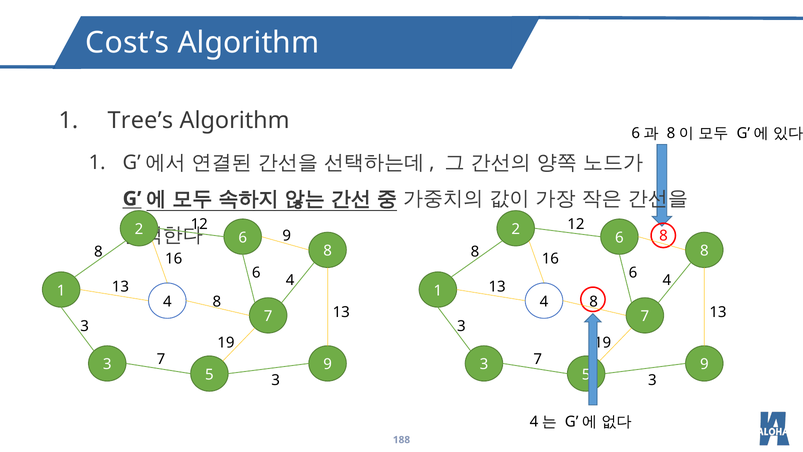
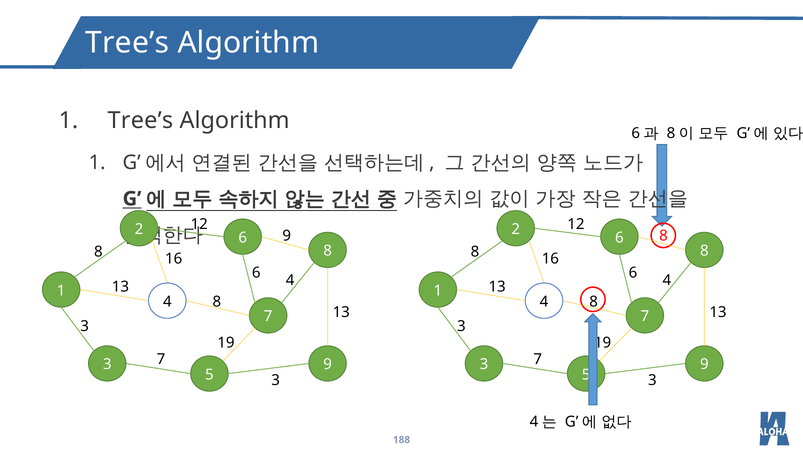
Cost’s at (127, 43): Cost’s -> Tree’s
